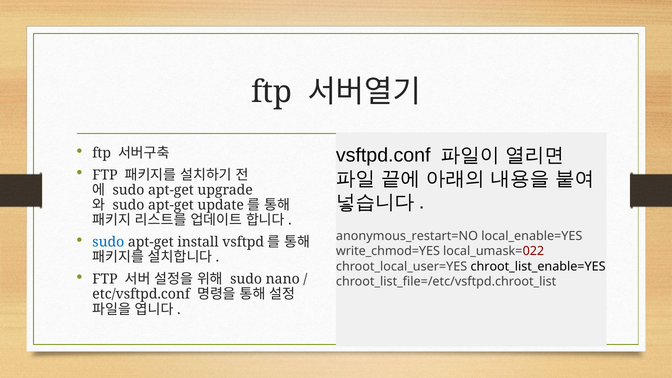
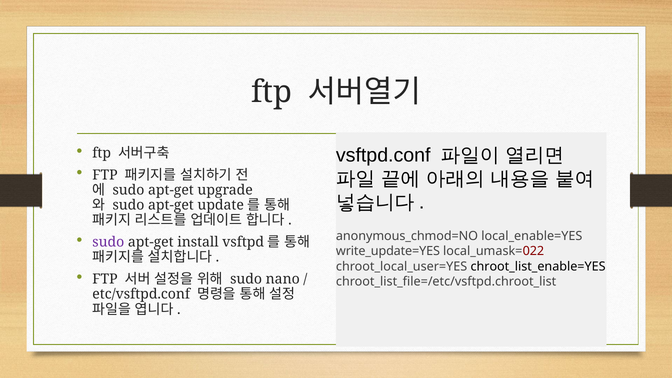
sudo at (108, 242) colour: blue -> purple
anonymous_restart=NO: anonymous_restart=NO -> anonymous_chmod=NO
write_chmod=YES: write_chmod=YES -> write_update=YES
